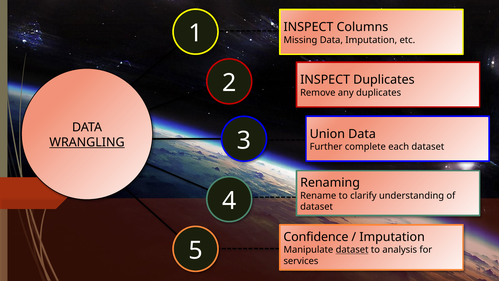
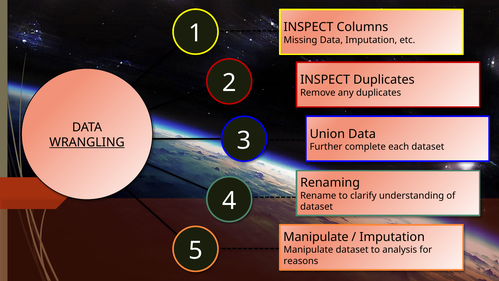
Confidence at (316, 237): Confidence -> Manipulate
dataset at (352, 250) underline: present -> none
services: services -> reasons
